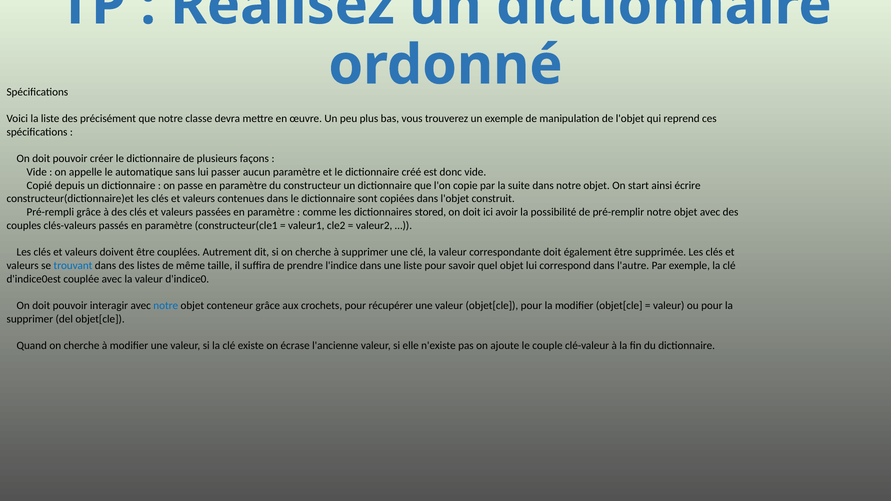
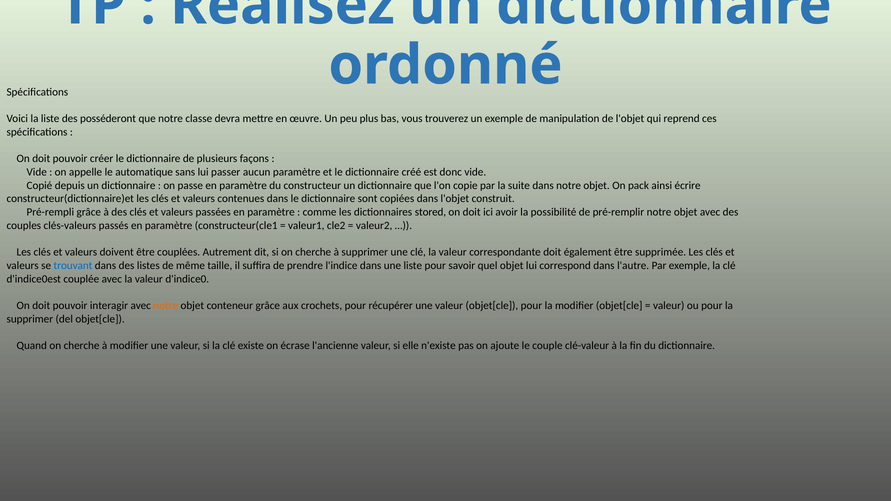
précisément: précisément -> posséderont
start: start -> pack
notre at (166, 306) colour: blue -> orange
